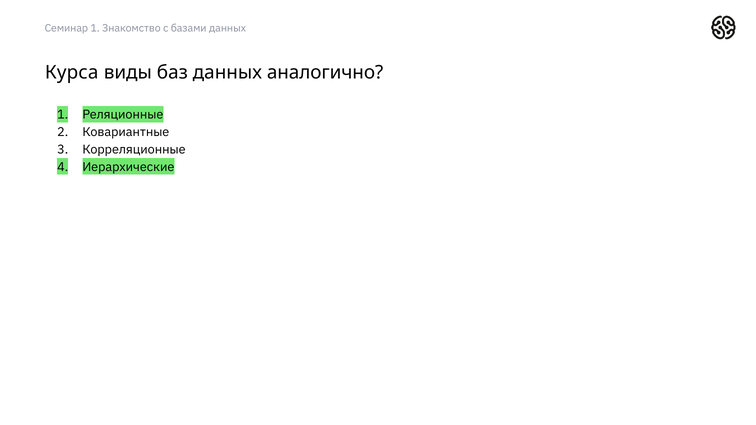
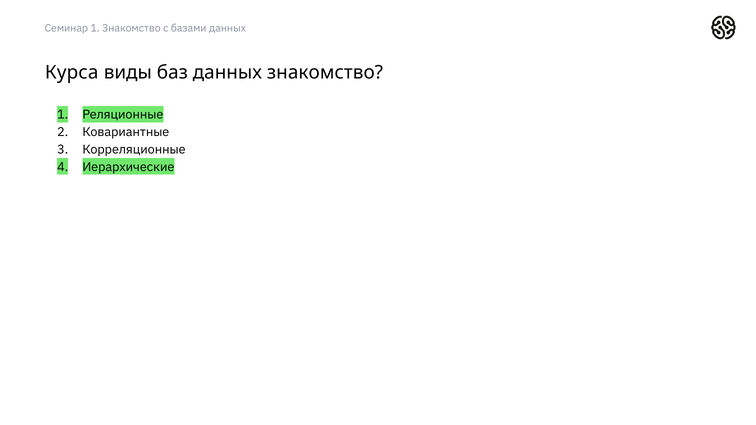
данных аналогично: аналогично -> знакомство
